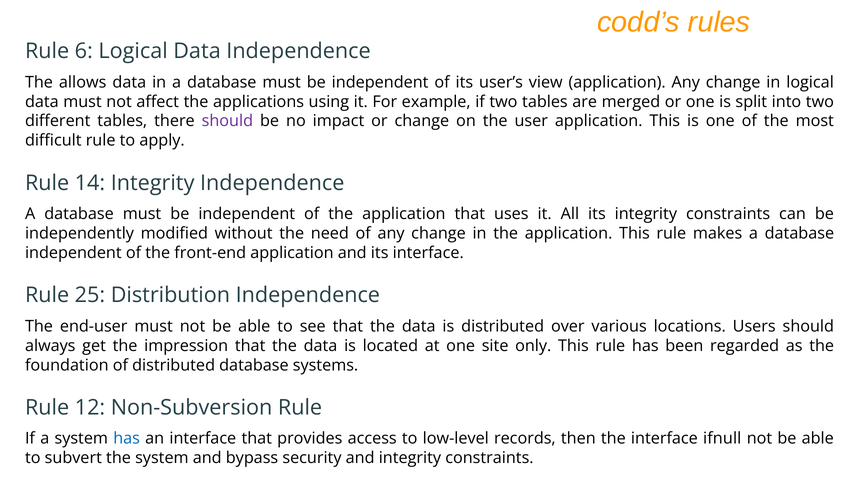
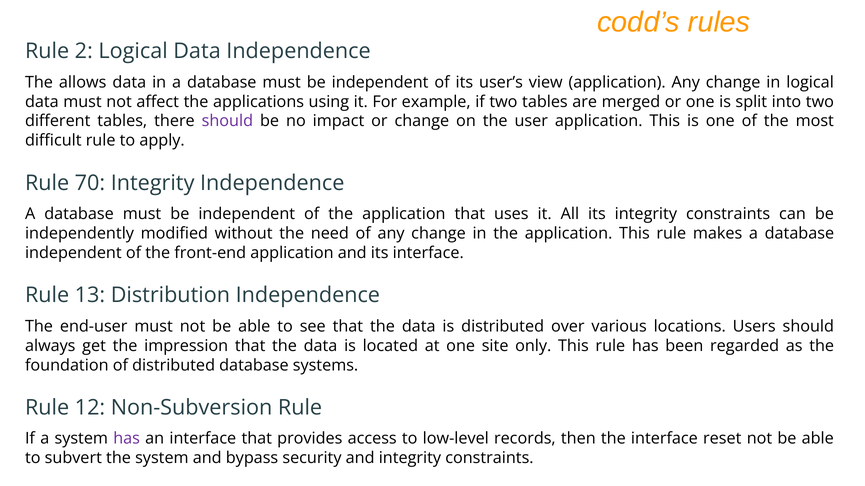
6: 6 -> 2
14: 14 -> 70
25: 25 -> 13
has at (127, 439) colour: blue -> purple
ifnull: ifnull -> reset
